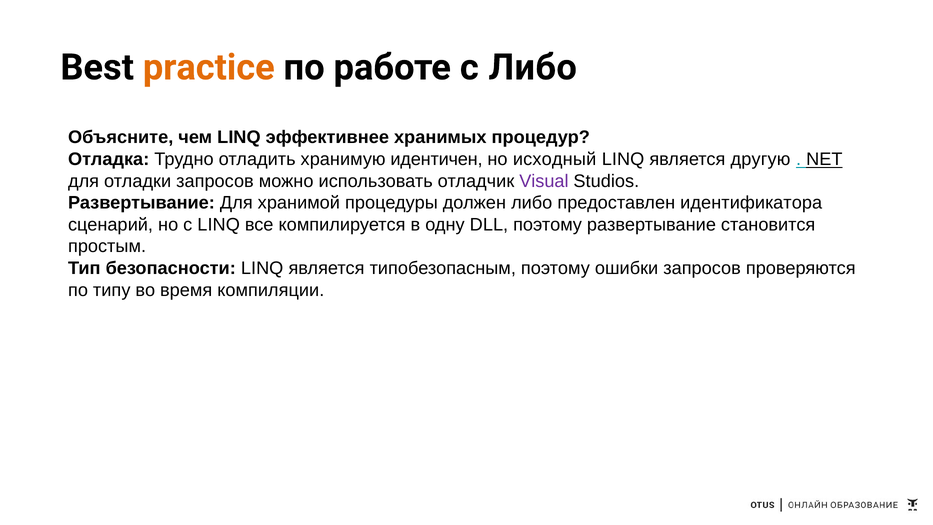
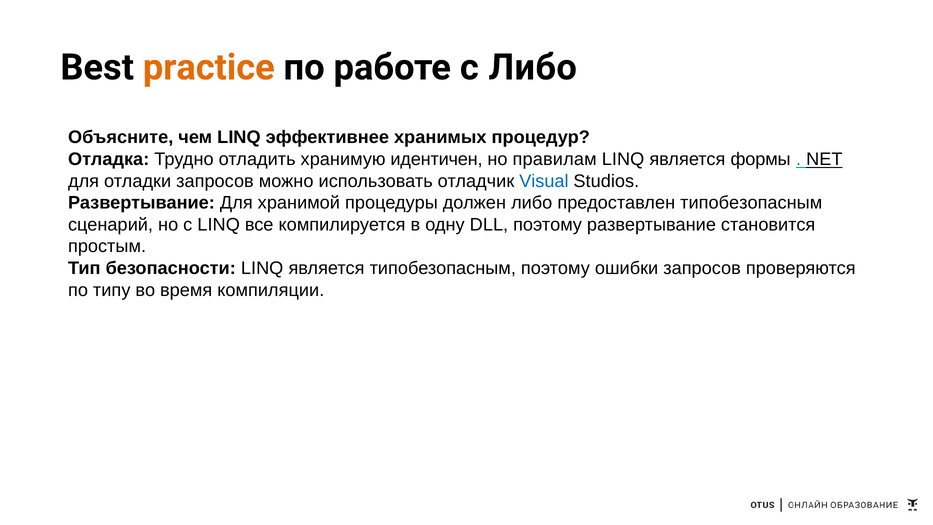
исходный: исходный -> правилам
другую: другую -> формы
Visual colour: purple -> blue
предоставлен идентификатора: идентификатора -> типобезопасным
